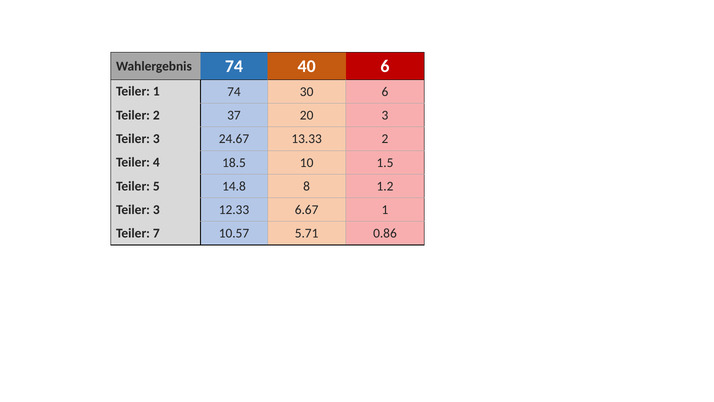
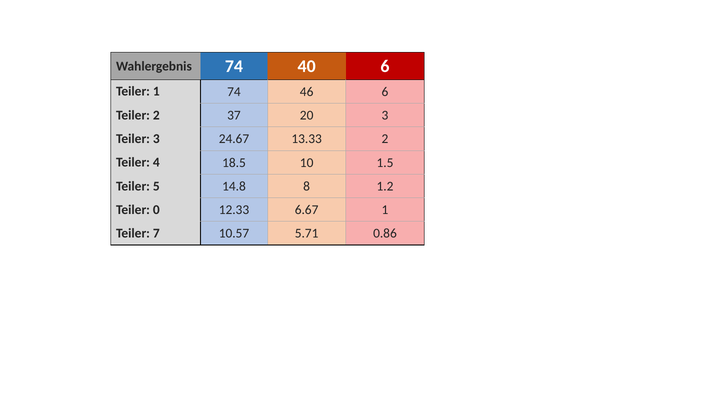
30: 30 -> 46
3 at (156, 210): 3 -> 0
